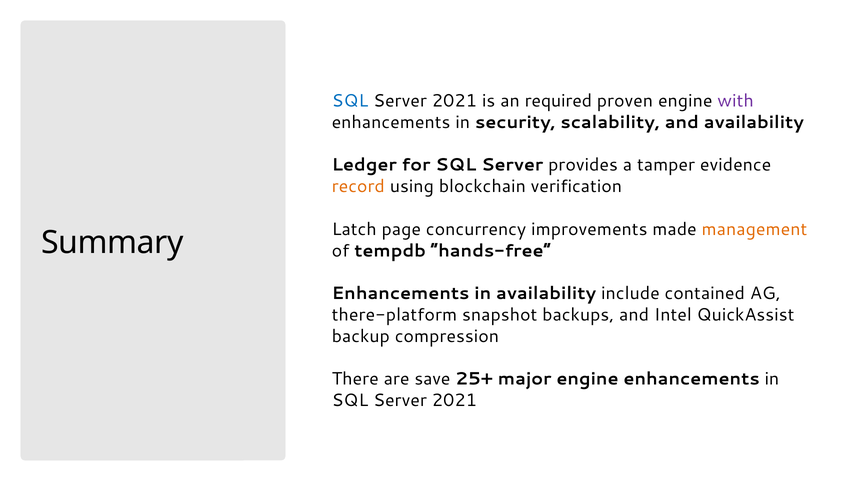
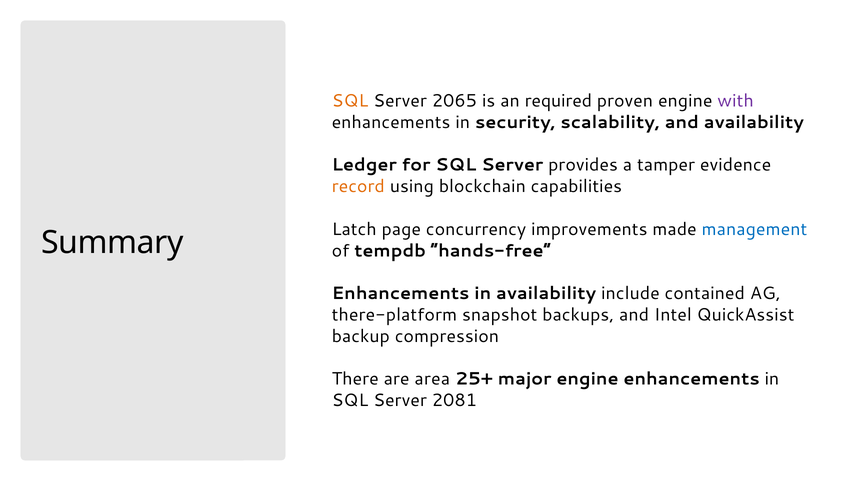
SQL at (350, 101) colour: blue -> orange
2021 at (454, 101): 2021 -> 2065
verification: verification -> capabilities
management colour: orange -> blue
save: save -> area
2021 at (454, 401): 2021 -> 2081
